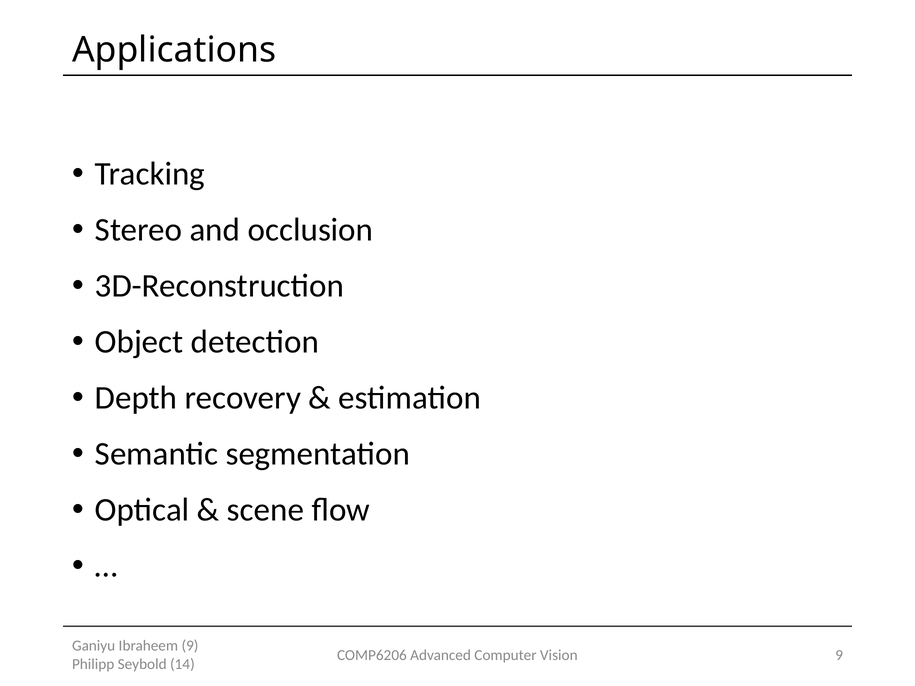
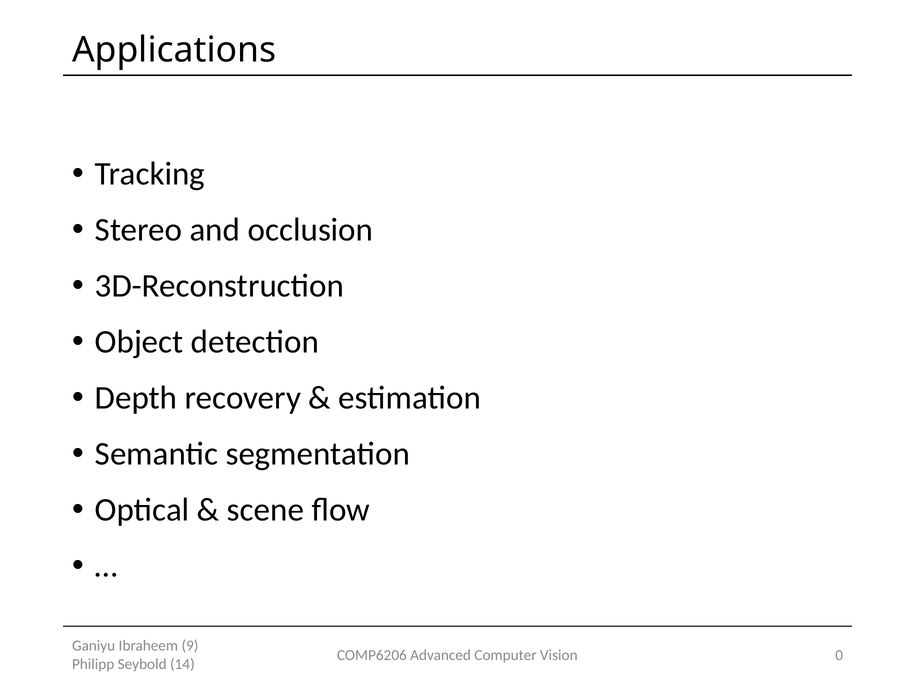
Vision 9: 9 -> 0
